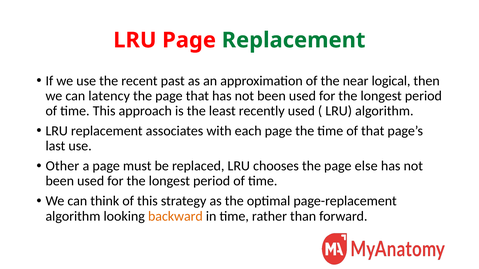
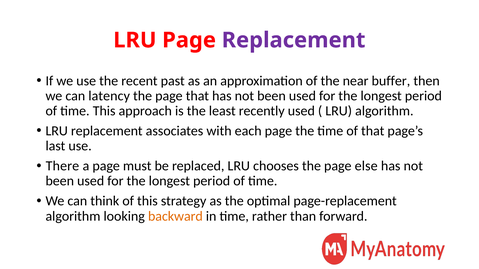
Replacement at (294, 40) colour: green -> purple
logical: logical -> buffer
Other: Other -> There
